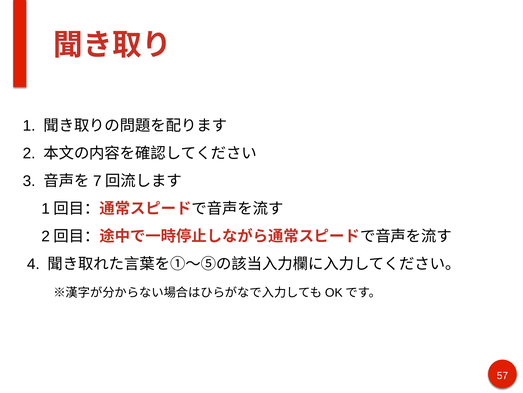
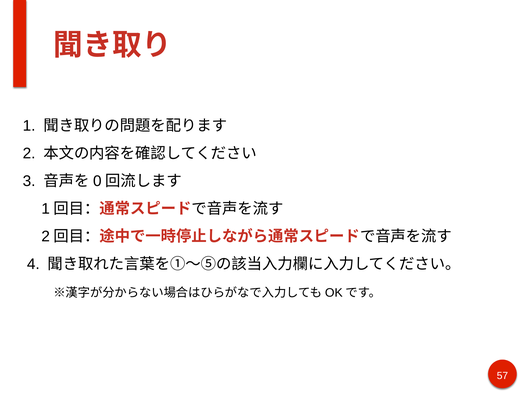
7: 7 -> 0
